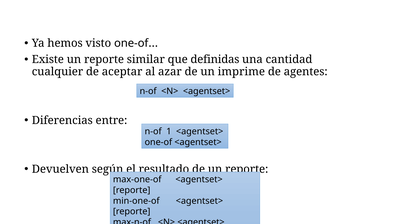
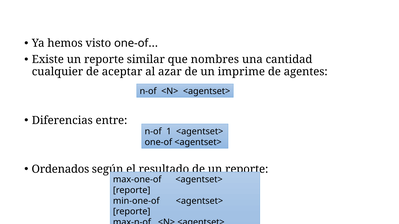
definidas: definidas -> nombres
Devuelven: Devuelven -> Ordenados
